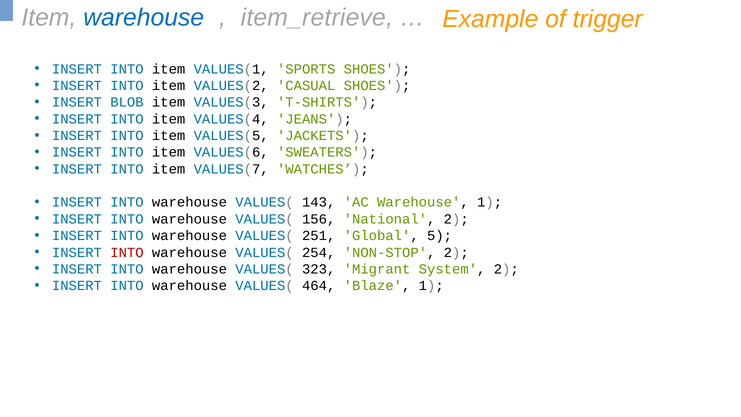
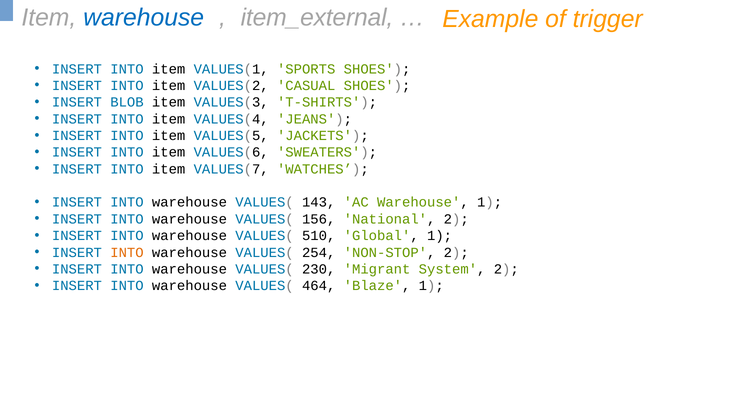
item_retrieve: item_retrieve -> item_external
251: 251 -> 510
Global 5: 5 -> 1
INTO at (127, 252) colour: red -> orange
323: 323 -> 230
